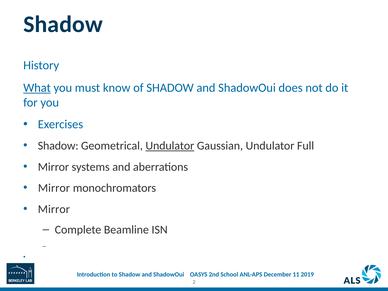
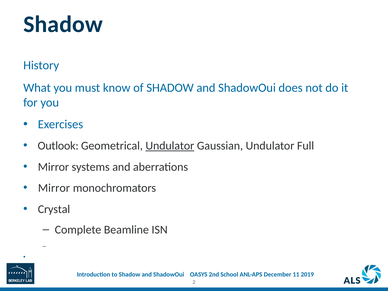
What underline: present -> none
Shadow at (58, 146): Shadow -> Outlook
Mirror at (54, 209): Mirror -> Crystal
